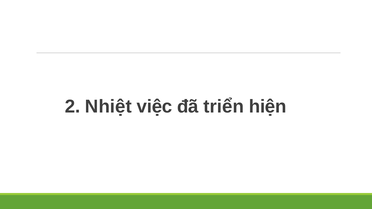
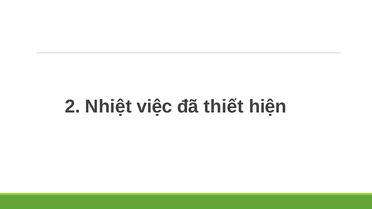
triển: triển -> thiết
